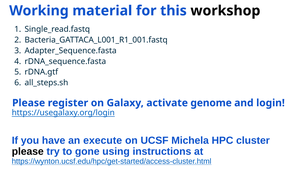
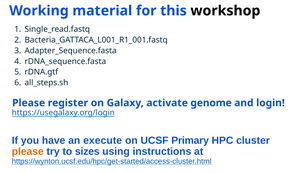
Michela: Michela -> Primary
please at (28, 152) colour: black -> orange
gone: gone -> sizes
